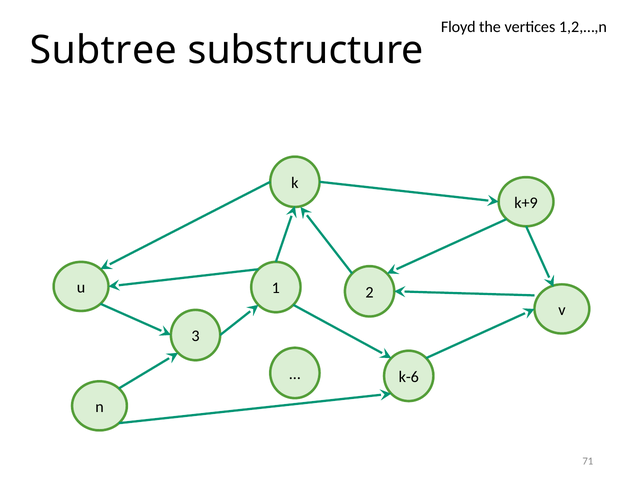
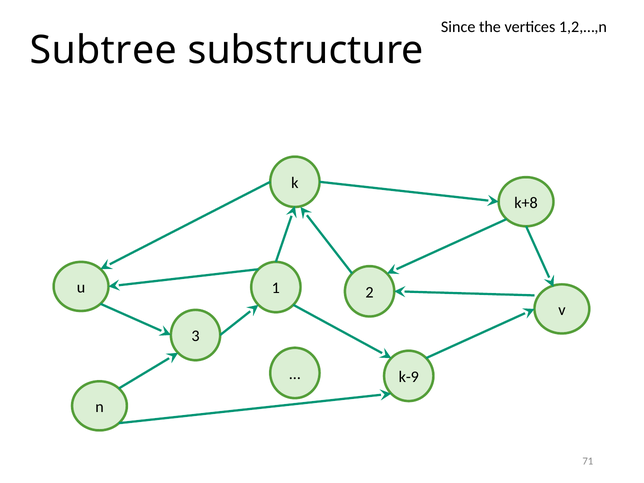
Floyd: Floyd -> Since
k+9: k+9 -> k+8
k-6: k-6 -> k-9
